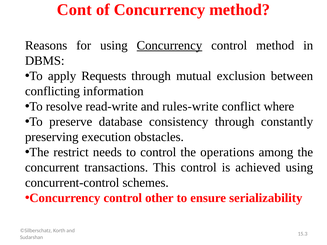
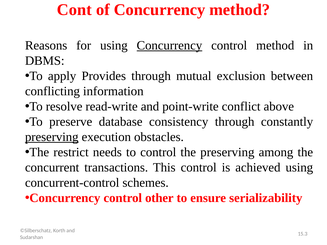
Requests: Requests -> Provides
rules-write: rules-write -> point-write
where: where -> above
preserving at (52, 137) underline: none -> present
the operations: operations -> preserving
